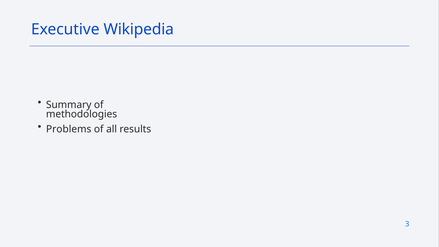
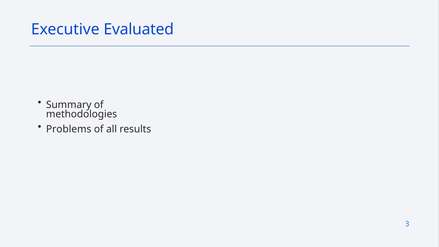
Wikipedia: Wikipedia -> Evaluated
